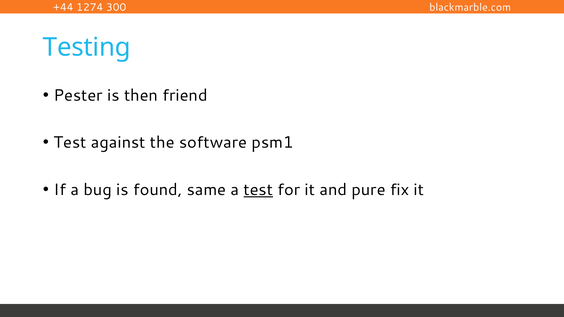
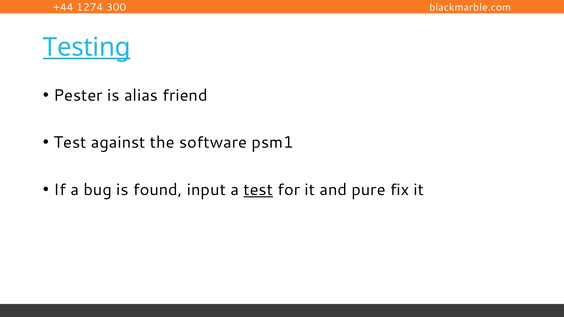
Testing underline: none -> present
then: then -> alias
same: same -> input
